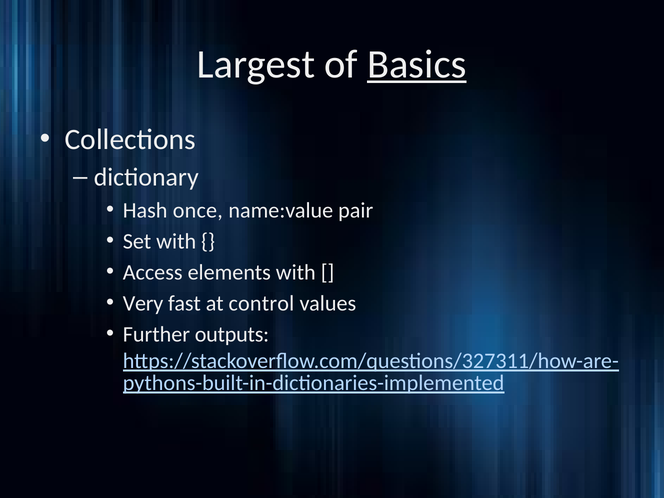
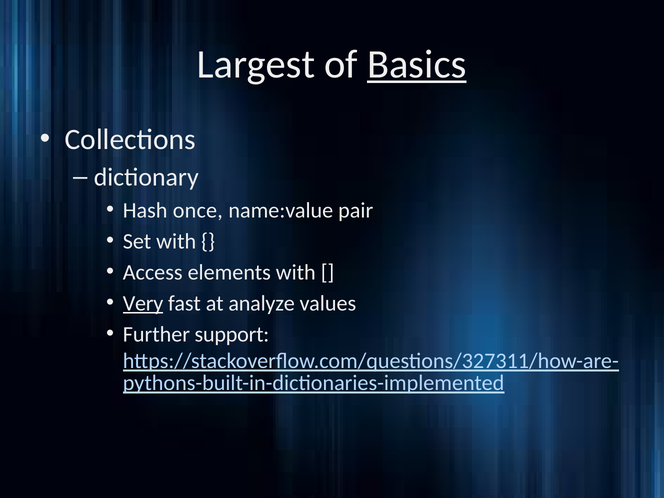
Very underline: none -> present
control: control -> analyze
outputs: outputs -> support
